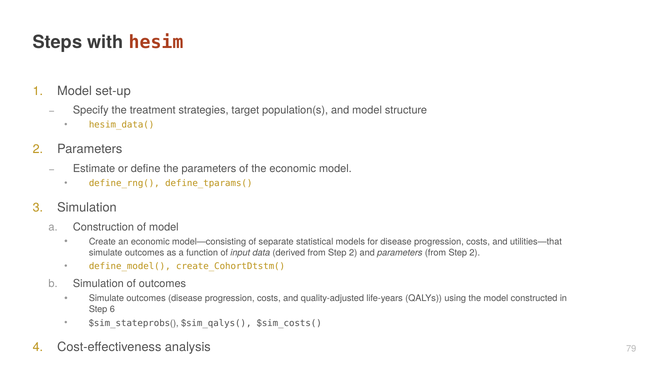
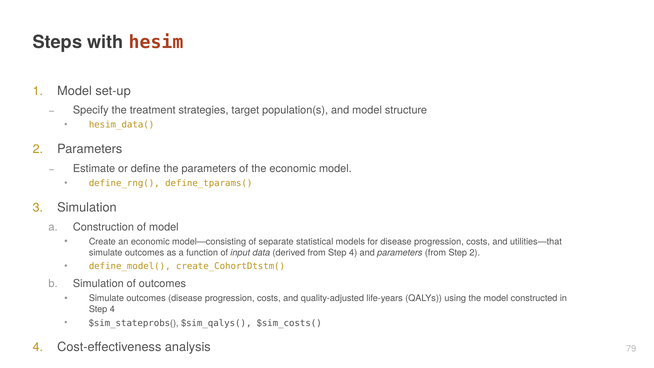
derived from Step 2: 2 -> 4
6 at (112, 309): 6 -> 4
